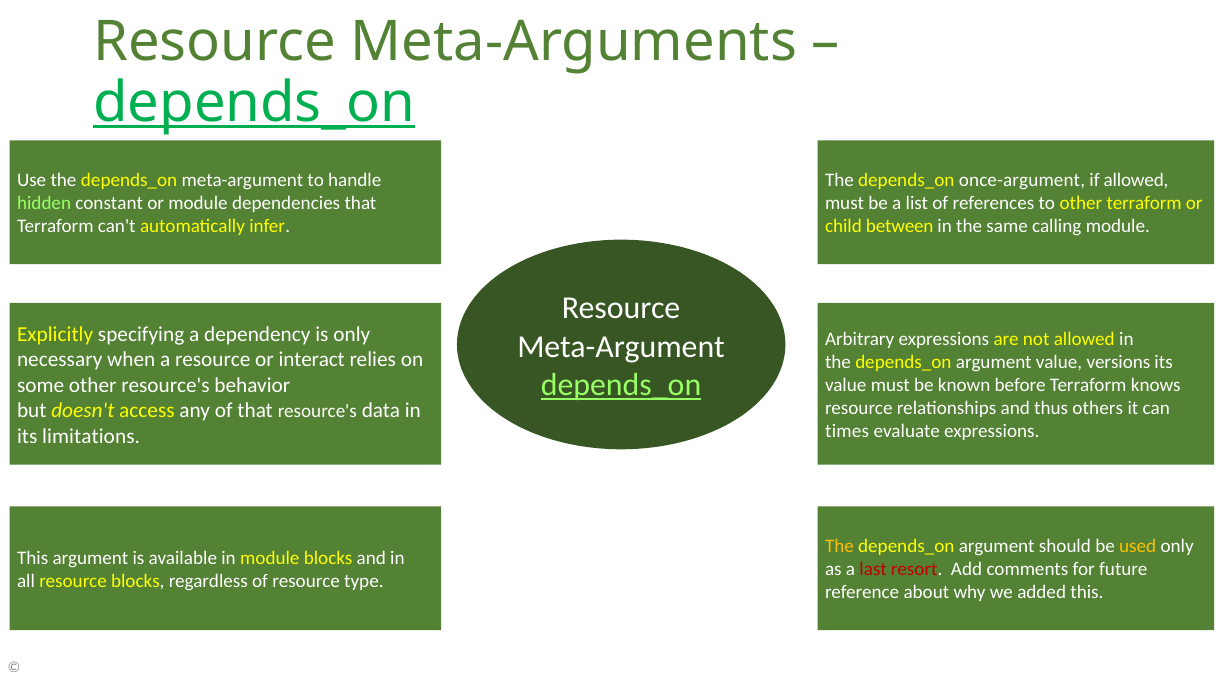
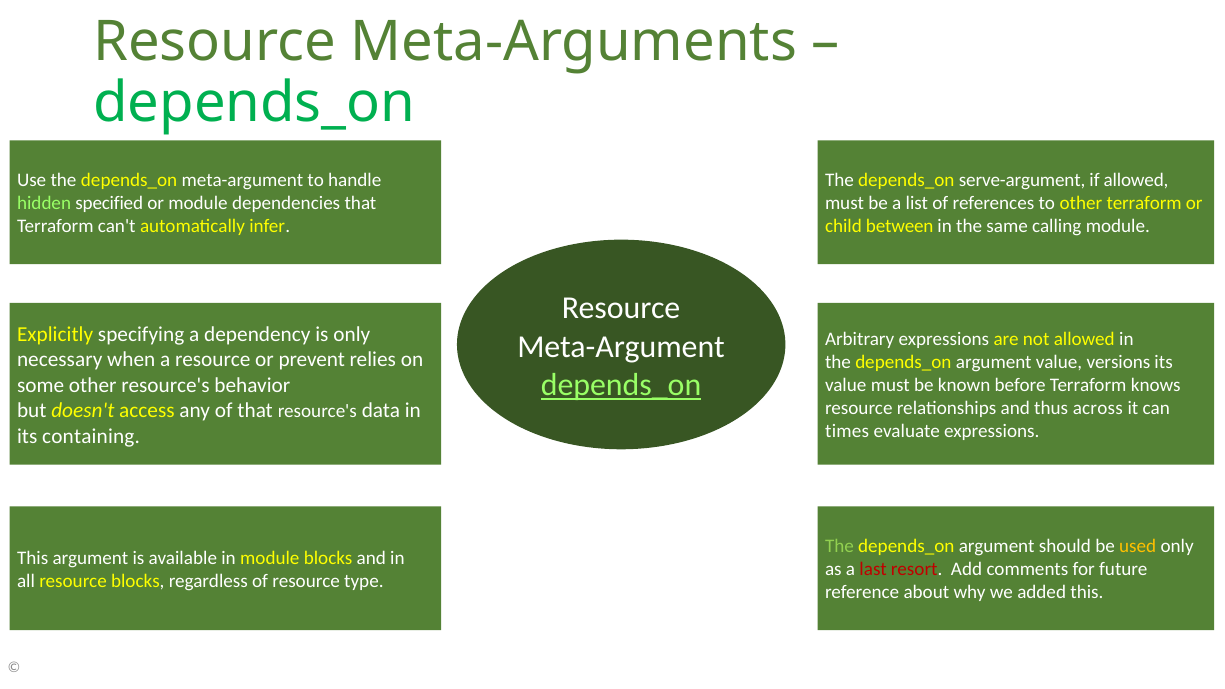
depends_on at (254, 103) underline: present -> none
once-argument: once-argument -> serve-argument
constant: constant -> specified
interact: interact -> prevent
others: others -> across
limitations: limitations -> containing
The at (839, 547) colour: yellow -> light green
